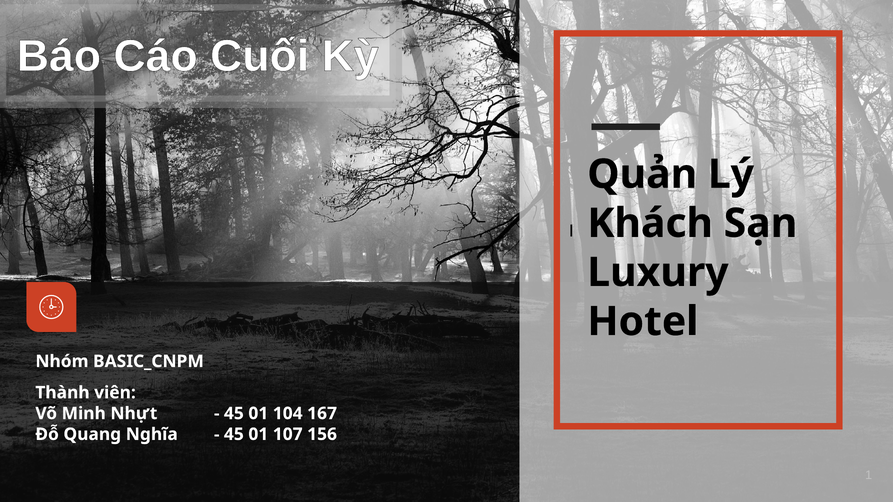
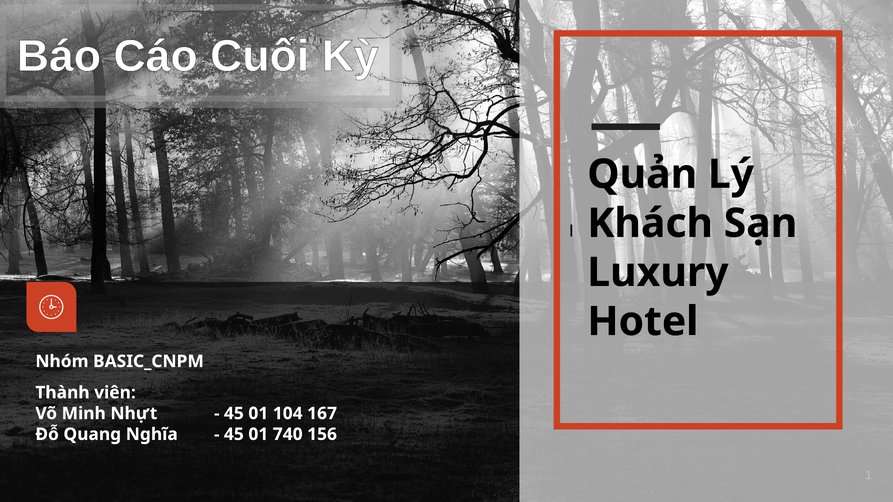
107: 107 -> 740
